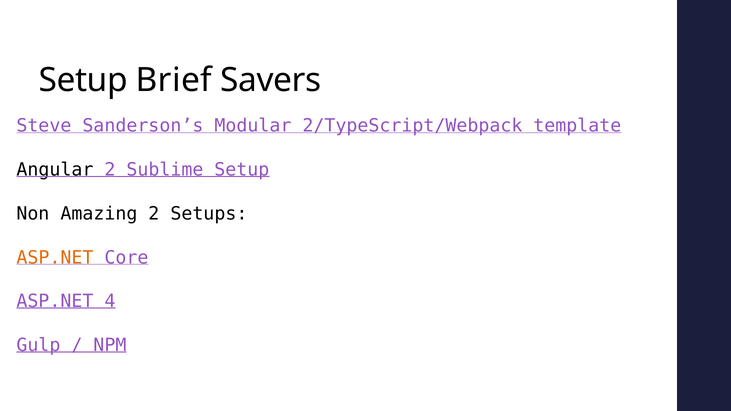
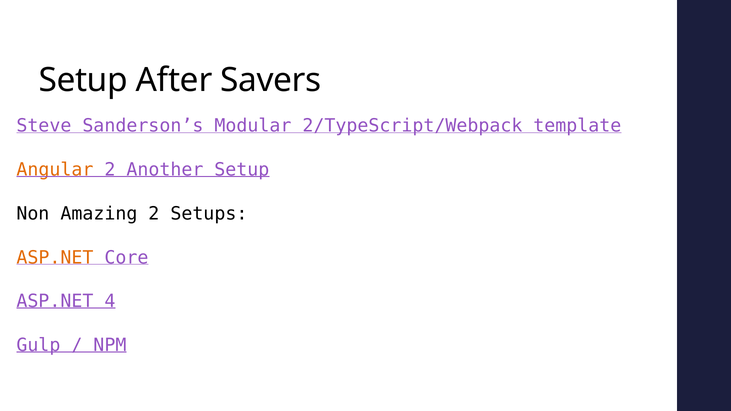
Brief: Brief -> After
Angular colour: black -> orange
Sublime: Sublime -> Another
